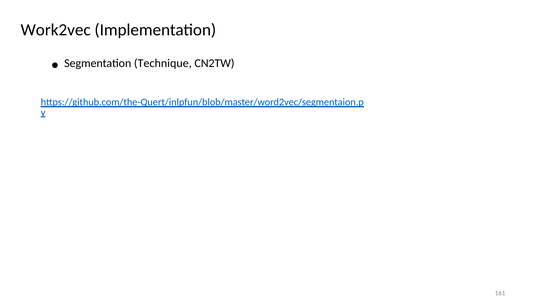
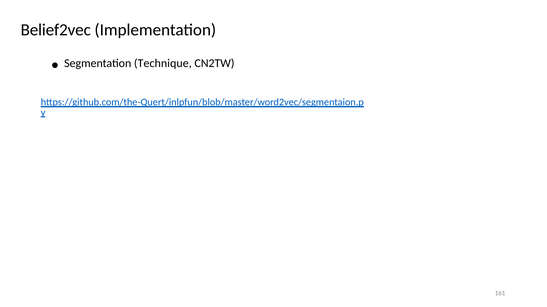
Work2vec: Work2vec -> Belief2vec
